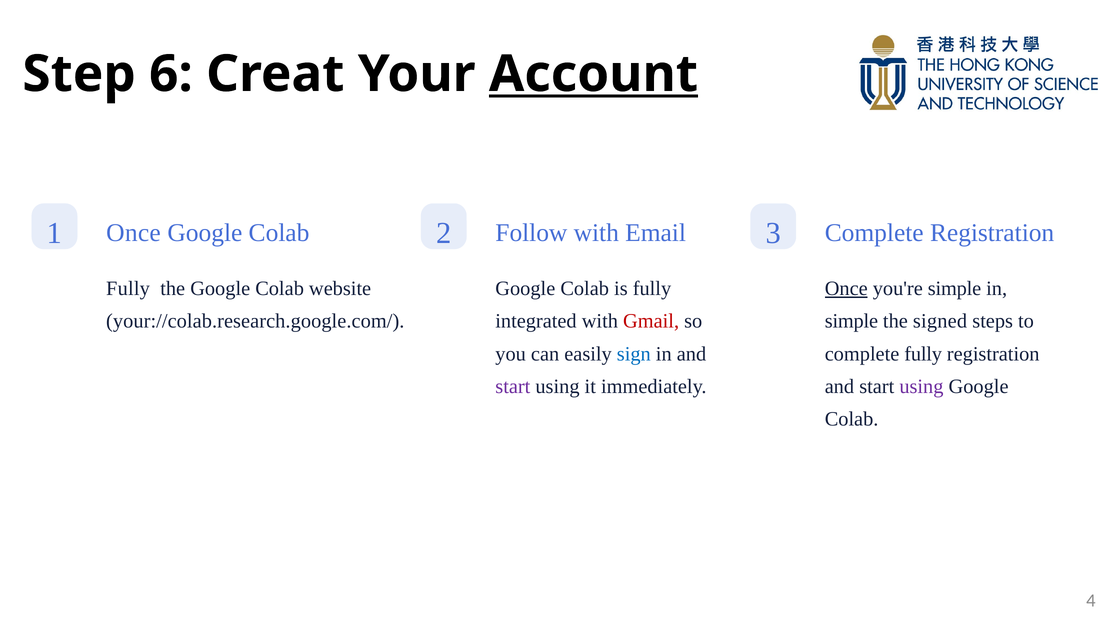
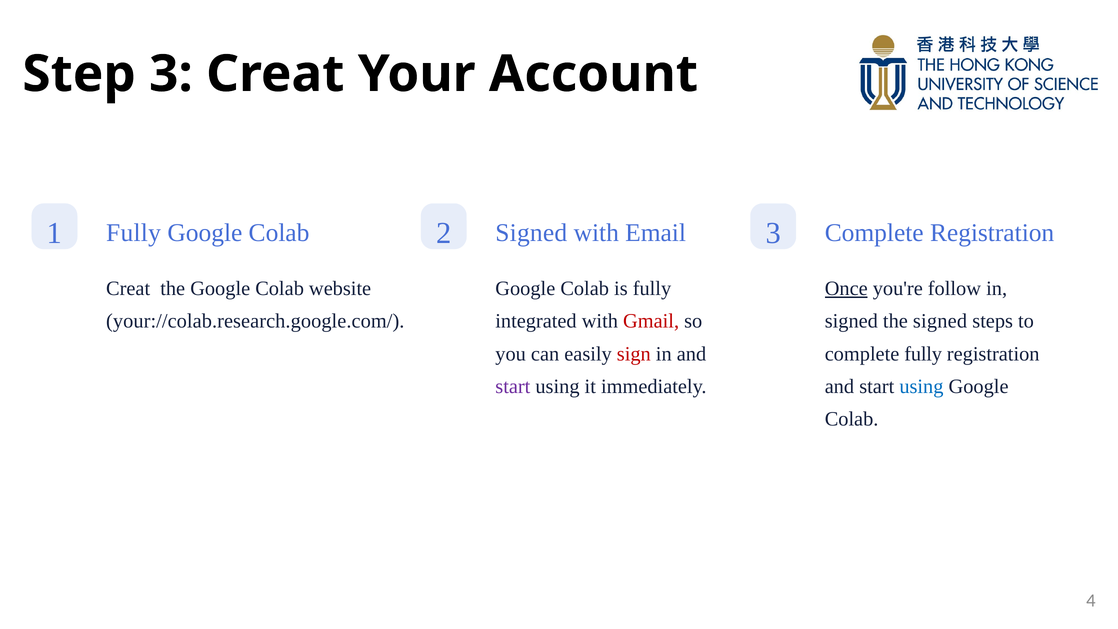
Step 6: 6 -> 3
Account underline: present -> none
1 Once: Once -> Fully
2 Follow: Follow -> Signed
Fully at (128, 288): Fully -> Creat
you're simple: simple -> follow
simple at (851, 321): simple -> signed
sign colour: blue -> red
using at (921, 386) colour: purple -> blue
